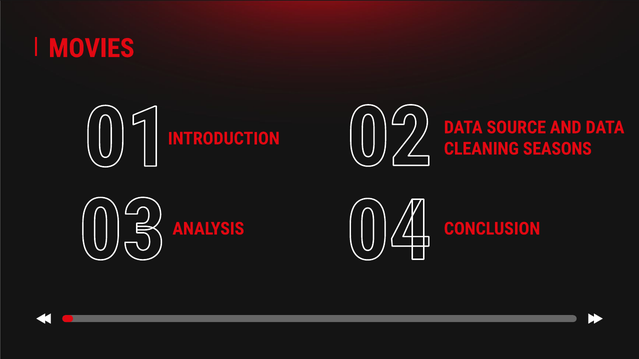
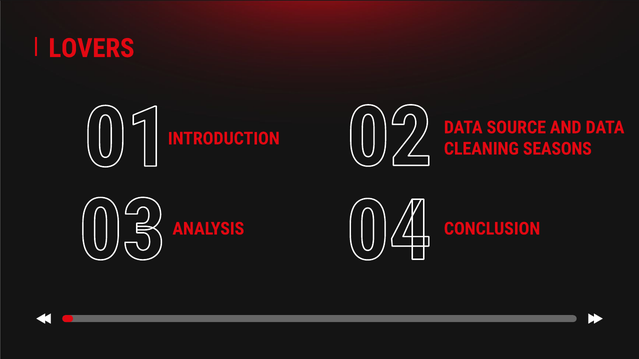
MOVIES: MOVIES -> LOVERS
